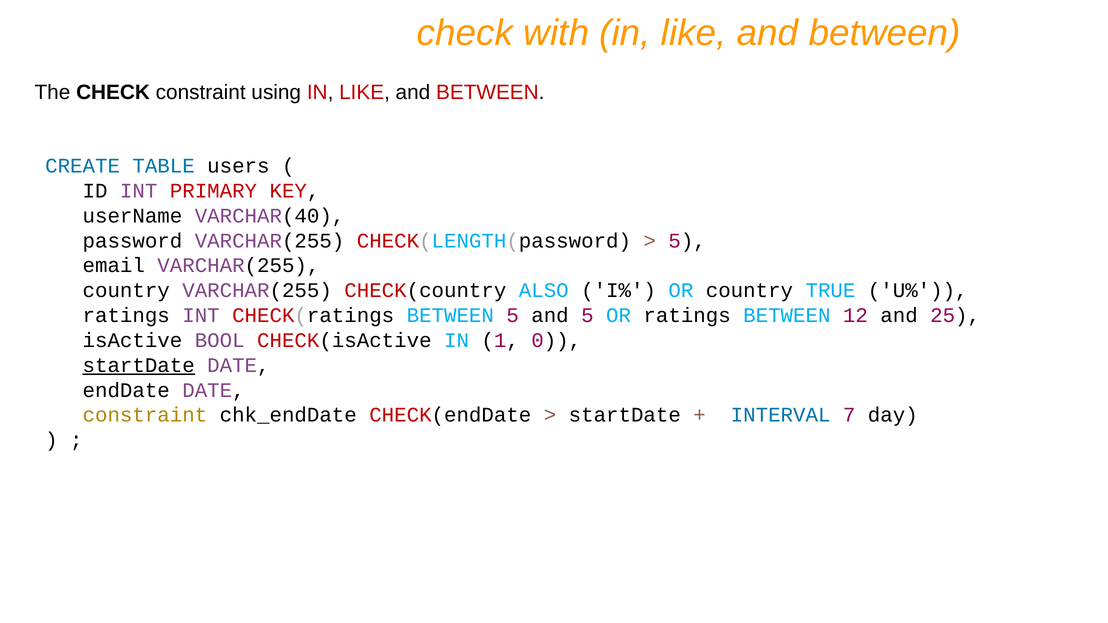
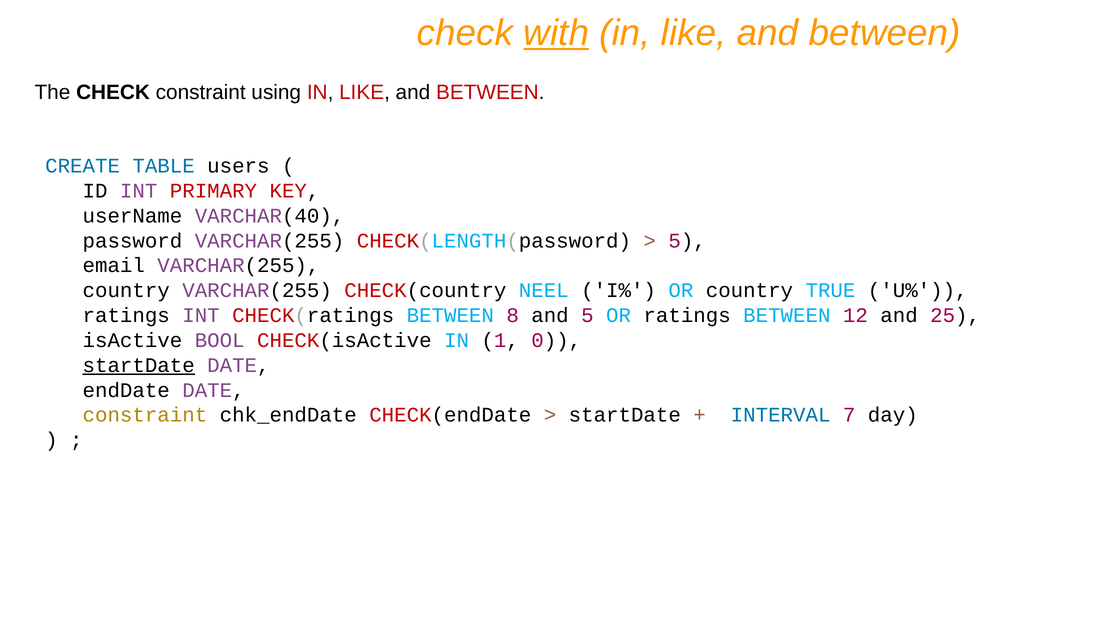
with underline: none -> present
ALSO: ALSO -> NEEL
BETWEEN 5: 5 -> 8
